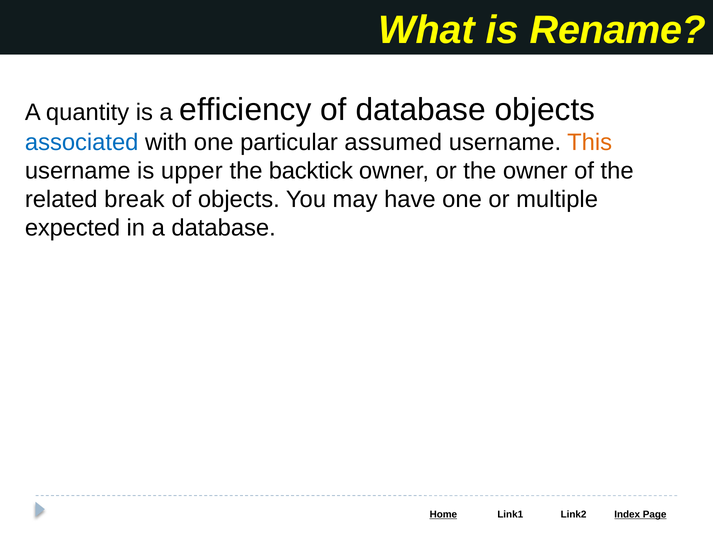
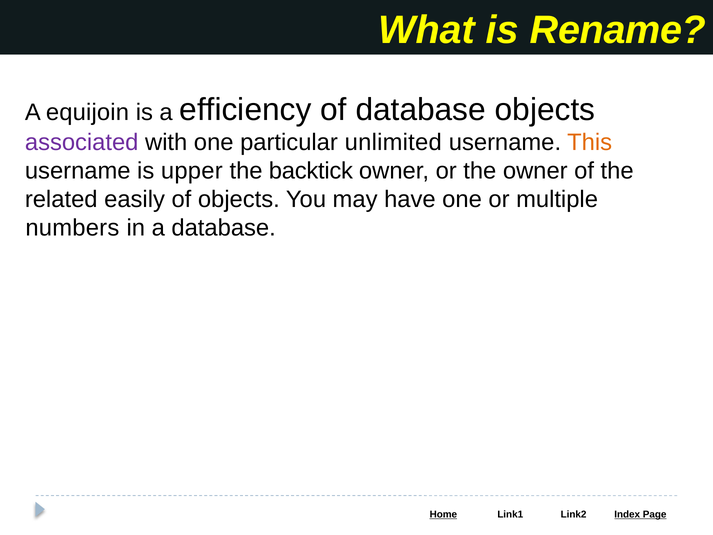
quantity: quantity -> equijoin
associated colour: blue -> purple
assumed: assumed -> unlimited
break: break -> easily
expected: expected -> numbers
